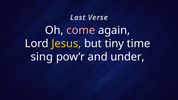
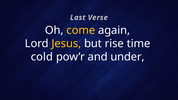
come colour: pink -> yellow
tiny: tiny -> rise
sing: sing -> cold
